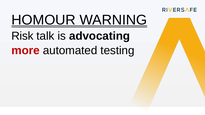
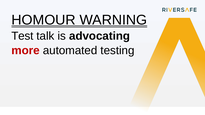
Risk: Risk -> Test
